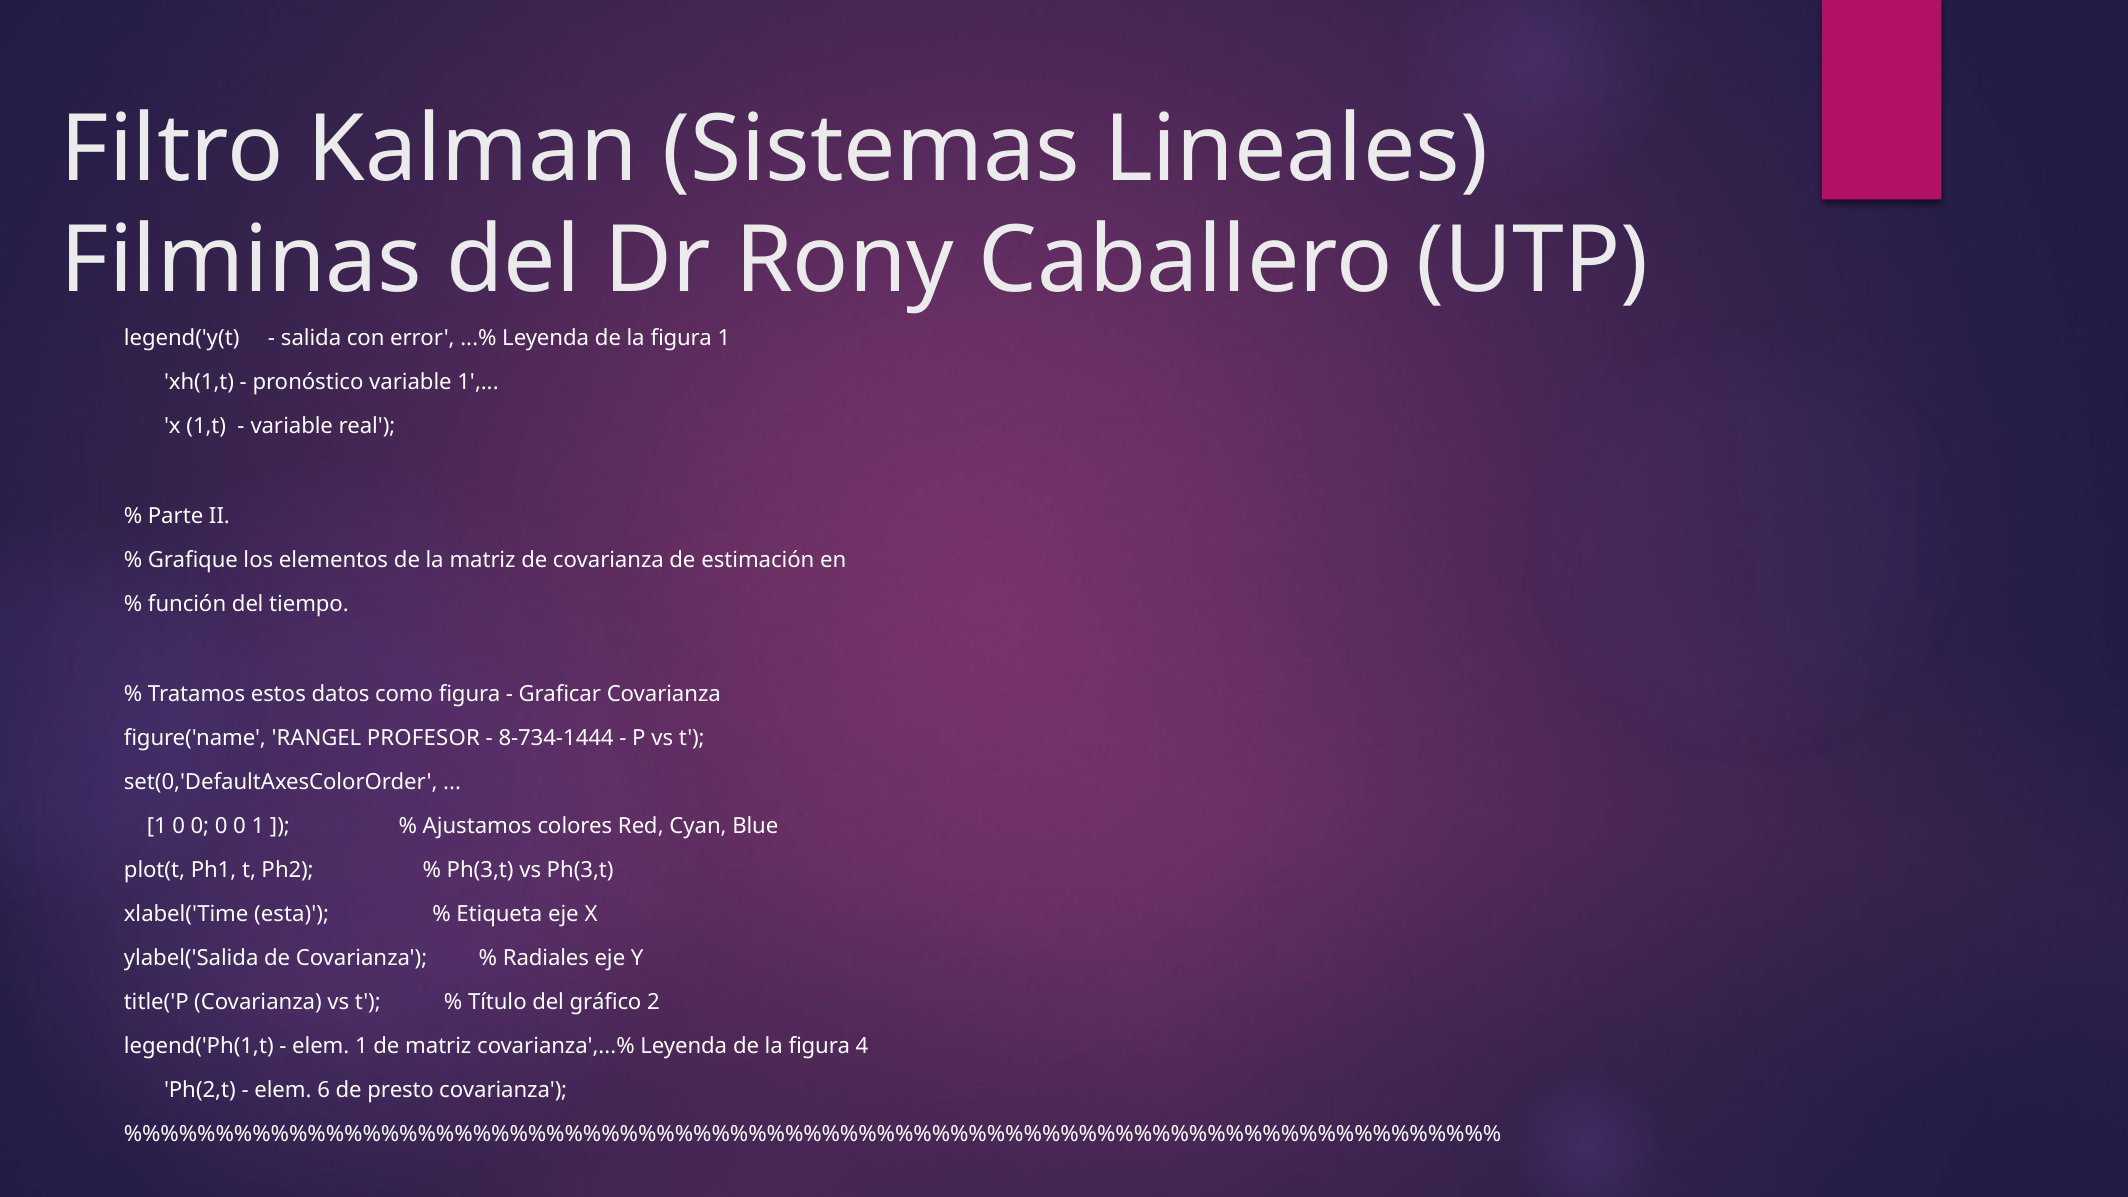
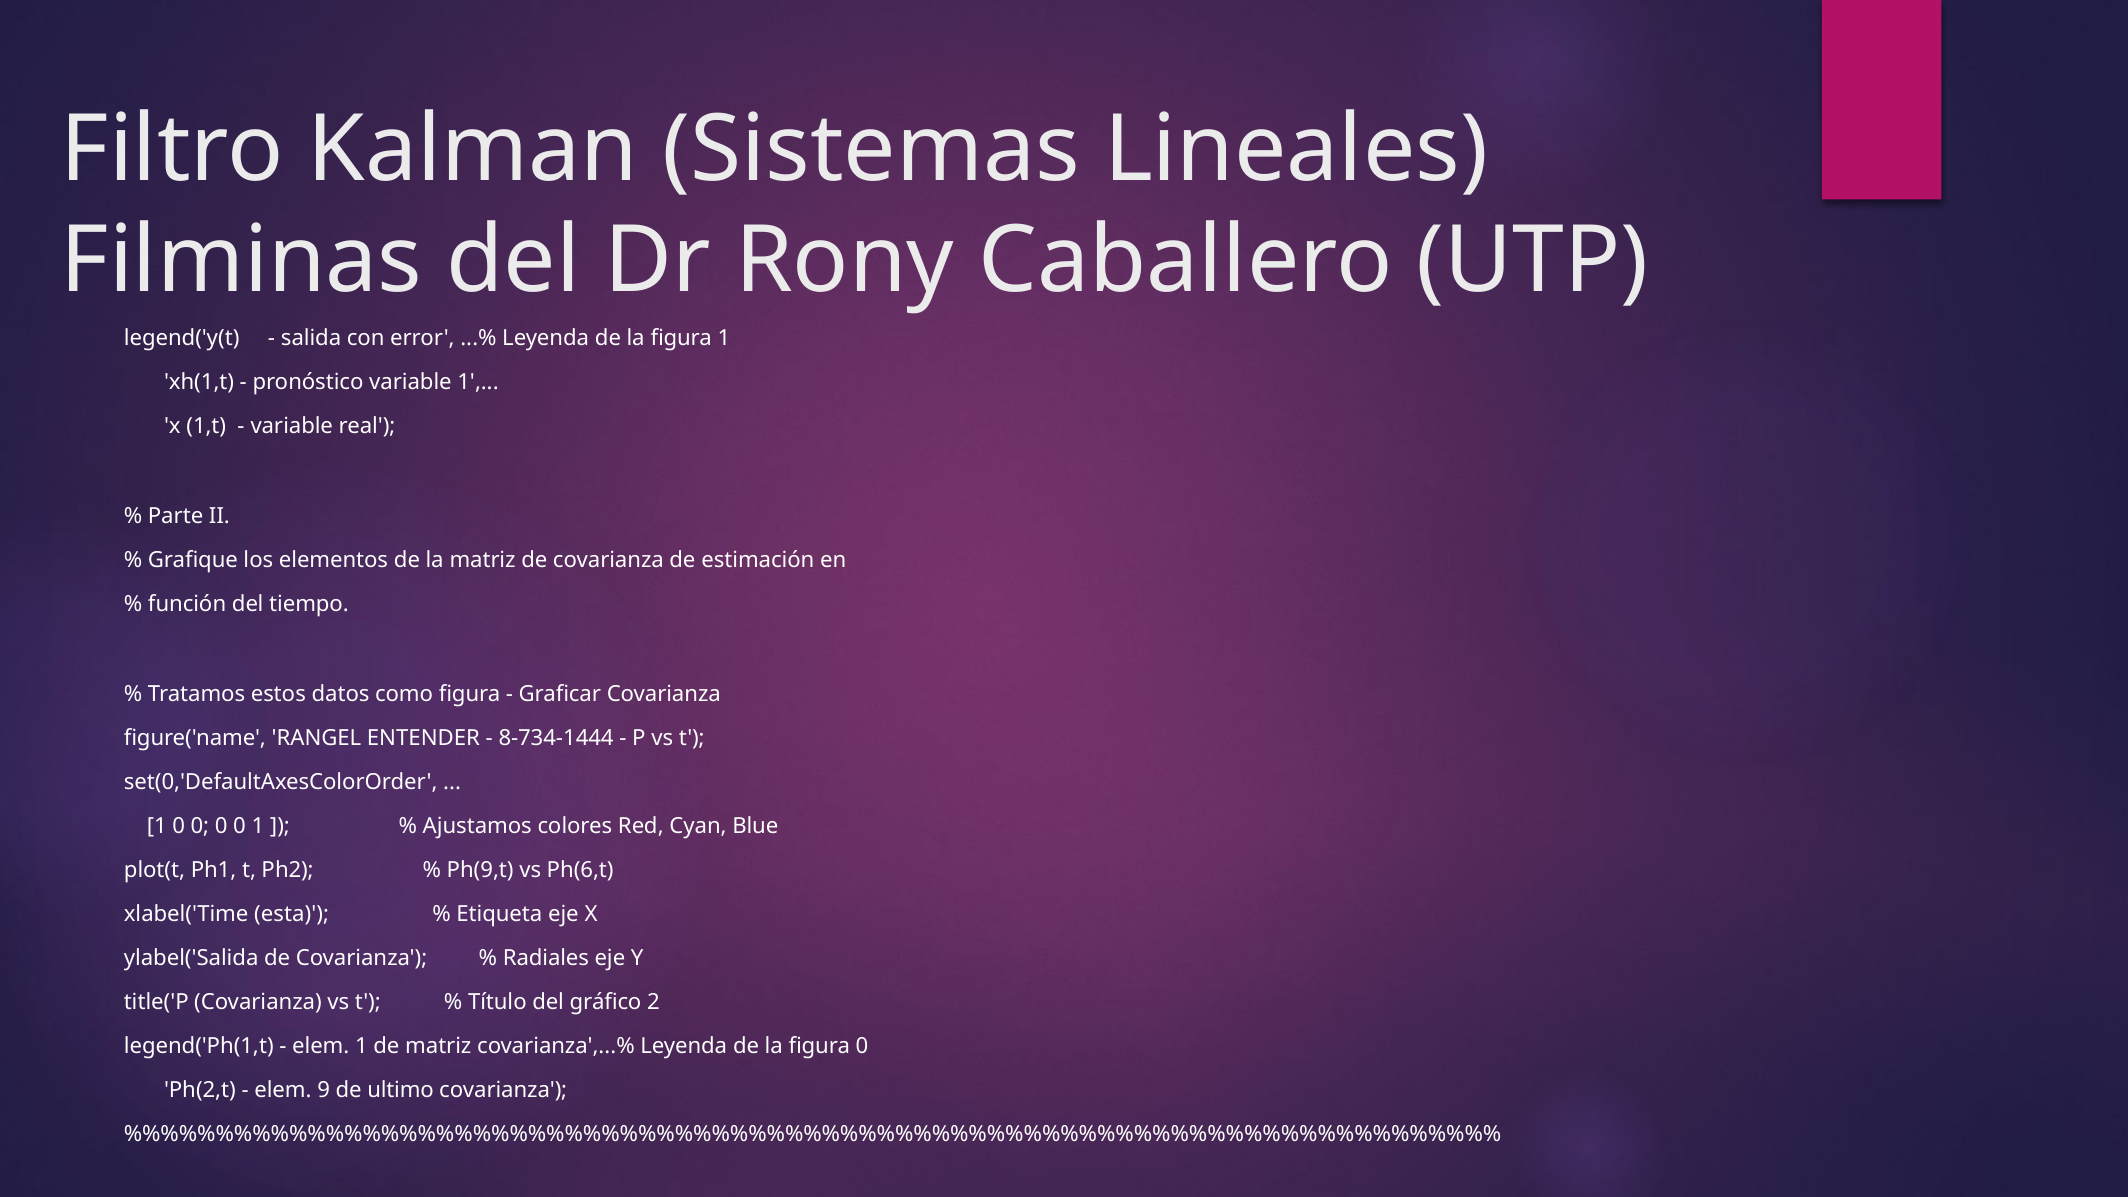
PROFESOR: PROFESOR -> ENTENDER
Ph(3,t at (480, 870): Ph(3,t -> Ph(9,t
vs Ph(3,t: Ph(3,t -> Ph(6,t
figura 4: 4 -> 0
6: 6 -> 9
presto: presto -> ultimo
